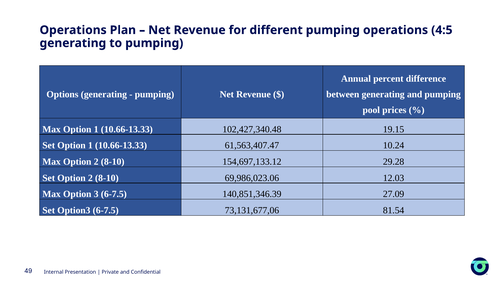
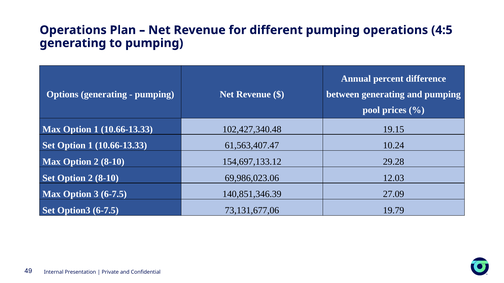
81.54: 81.54 -> 19.79
